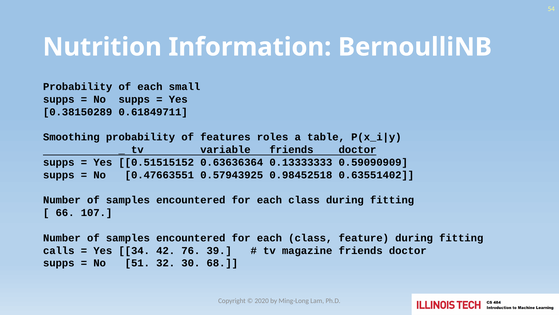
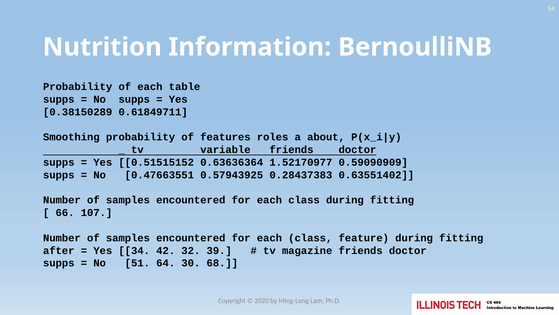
small: small -> table
table: table -> about
0.13333333: 0.13333333 -> 1.52170977
0.98452518: 0.98452518 -> 0.28437383
calls: calls -> after
76: 76 -> 32
32: 32 -> 64
